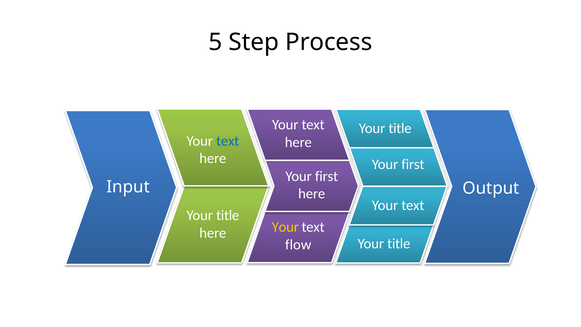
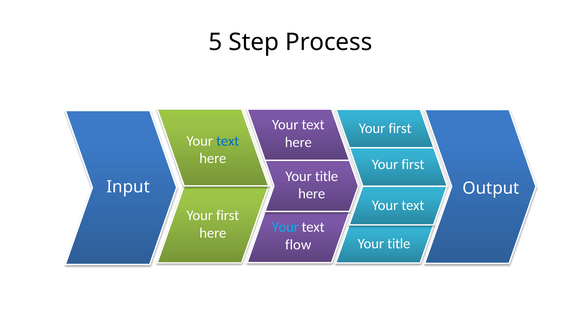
title at (400, 128): title -> first
first at (327, 176): first -> title
title at (228, 215): title -> first
Your at (285, 227) colour: yellow -> light blue
